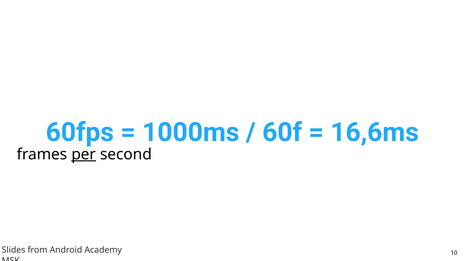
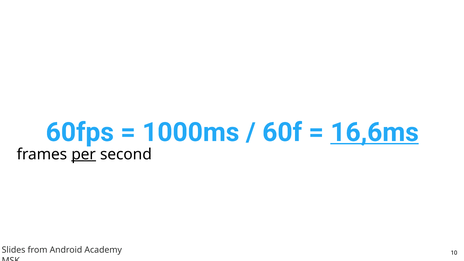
16,6ms underline: none -> present
